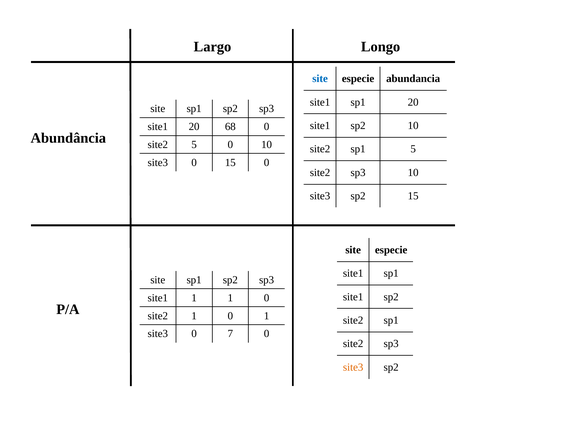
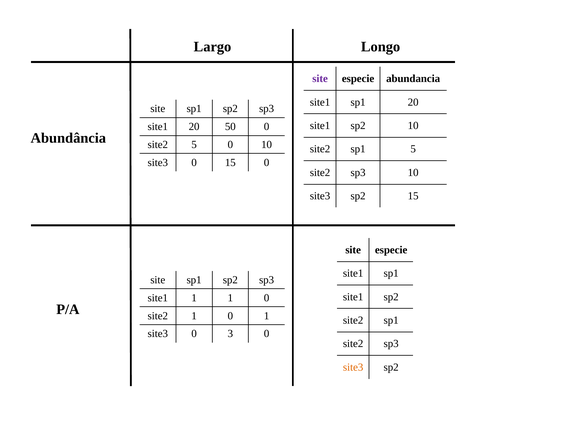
site at (320, 79) colour: blue -> purple
68: 68 -> 50
7: 7 -> 3
